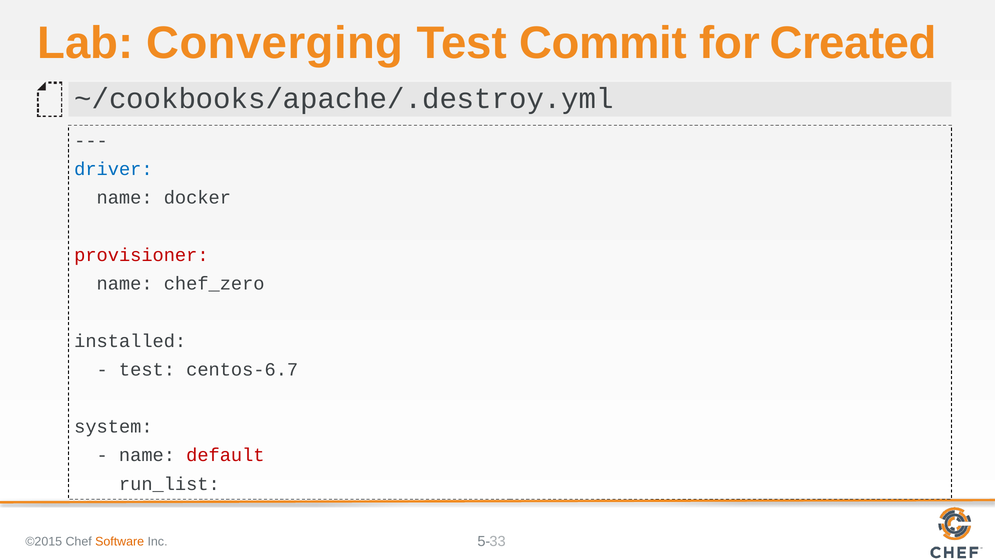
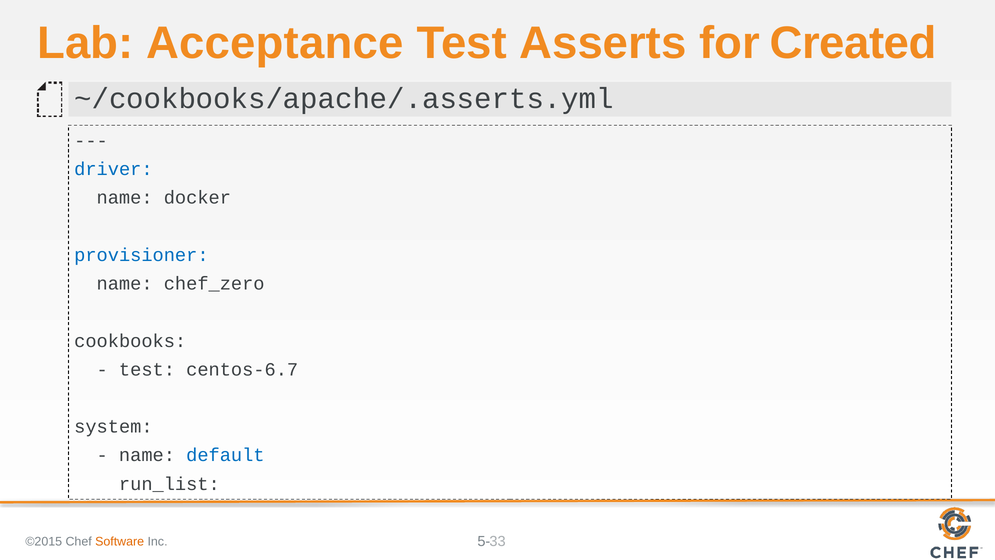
Converging: Converging -> Acceptance
Commit: Commit -> Asserts
~/cookbooks/apache/.destroy.yml: ~/cookbooks/apache/.destroy.yml -> ~/cookbooks/apache/.asserts.yml
provisioner colour: red -> blue
installed: installed -> cookbooks
default colour: red -> blue
